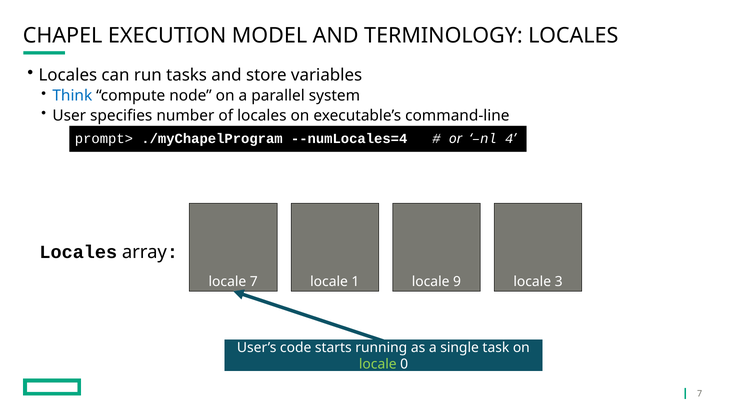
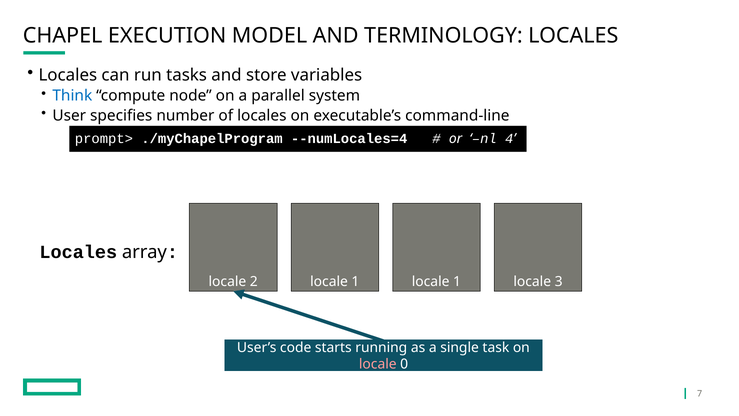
locale 7: 7 -> 2
1 locale 9: 9 -> 1
locale at (378, 364) colour: light green -> pink
